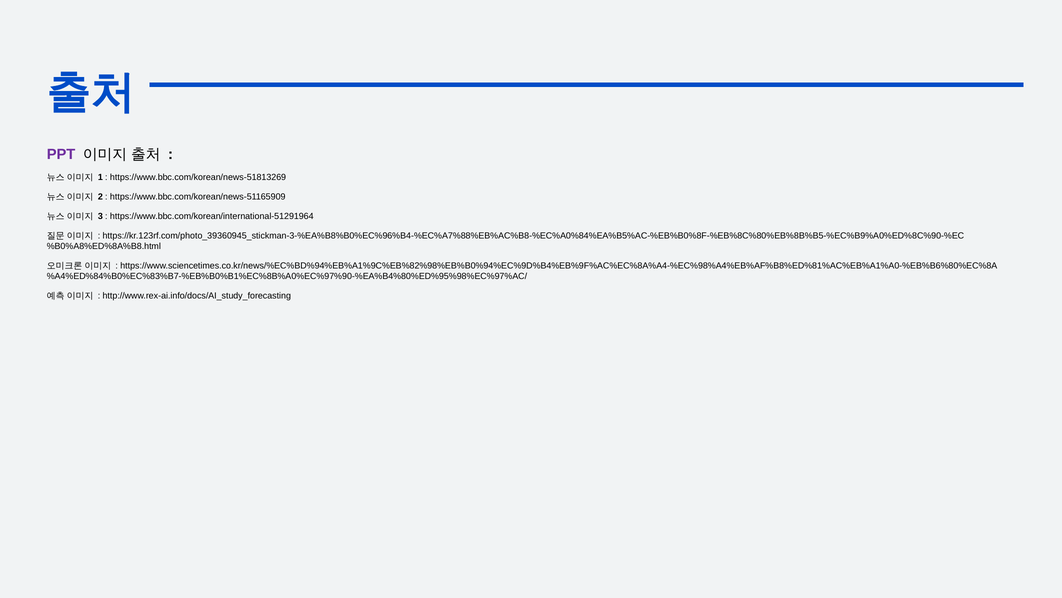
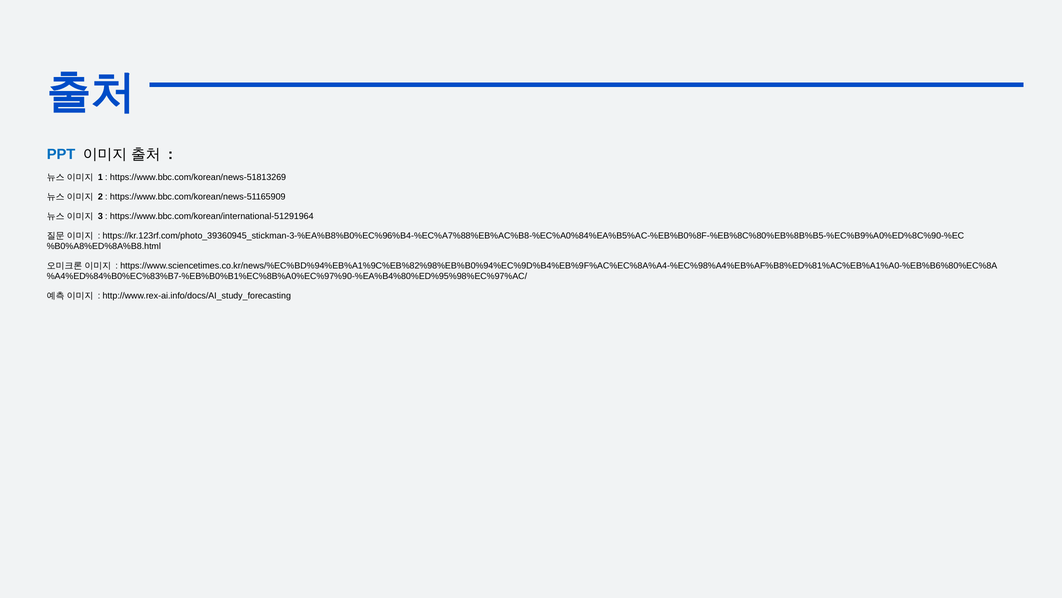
PPT colour: purple -> blue
